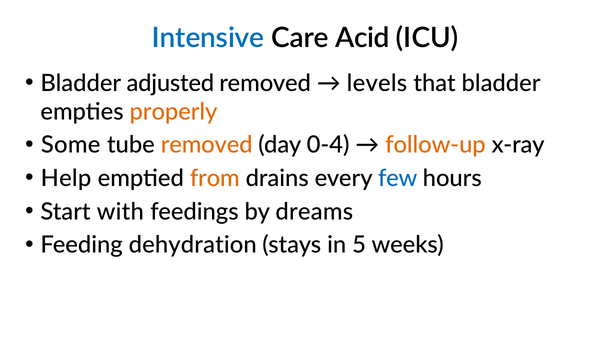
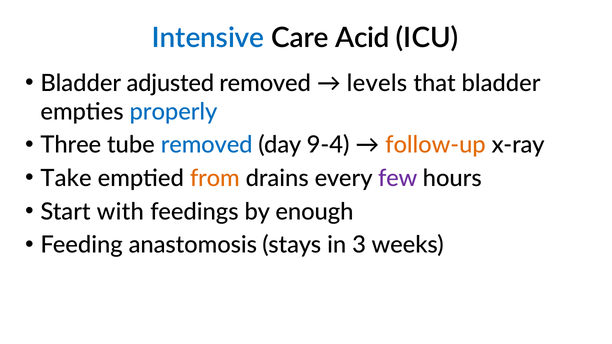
properly colour: orange -> blue
Some: Some -> Three
removed at (207, 145) colour: orange -> blue
0-4: 0-4 -> 9-4
Help: Help -> Take
few colour: blue -> purple
dreams: dreams -> enough
dehydration: dehydration -> anastomosis
5: 5 -> 3
